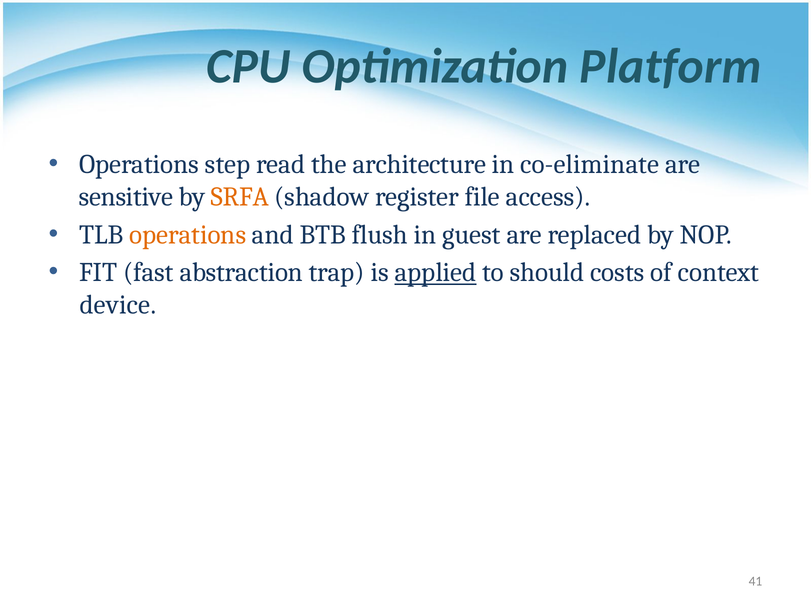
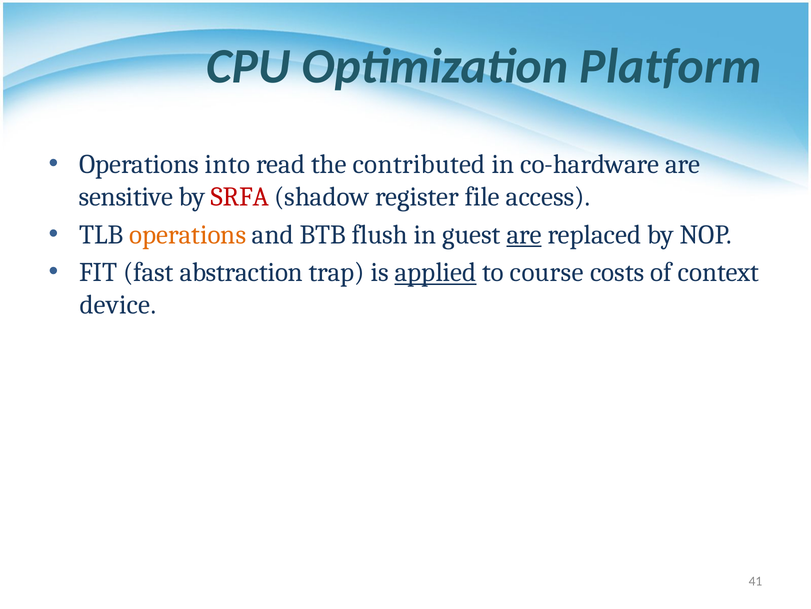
step: step -> into
architecture: architecture -> contributed
co-eliminate: co-eliminate -> co-hardware
SRFA colour: orange -> red
are at (524, 234) underline: none -> present
should: should -> course
